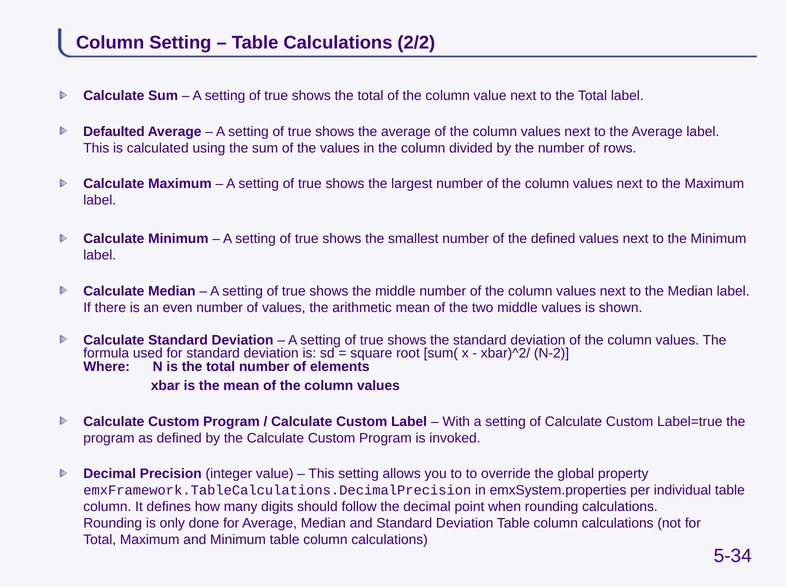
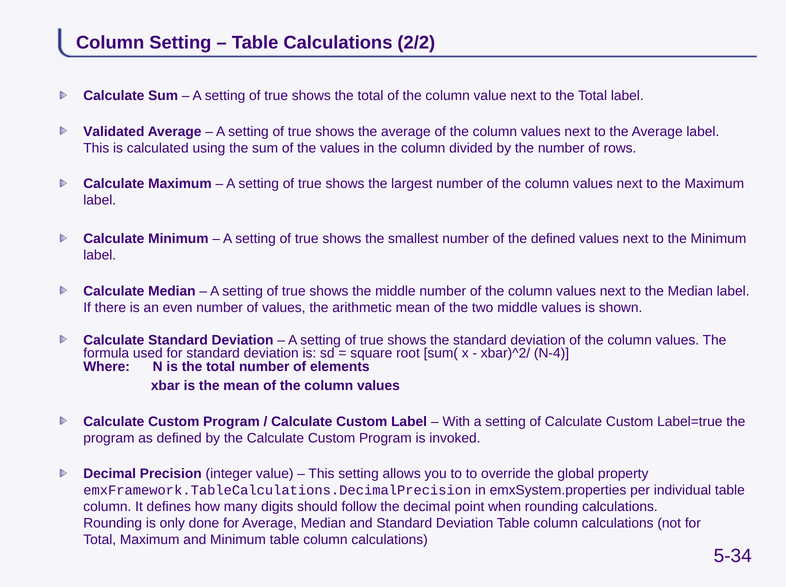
Defaulted: Defaulted -> Validated
N-2: N-2 -> N-4
